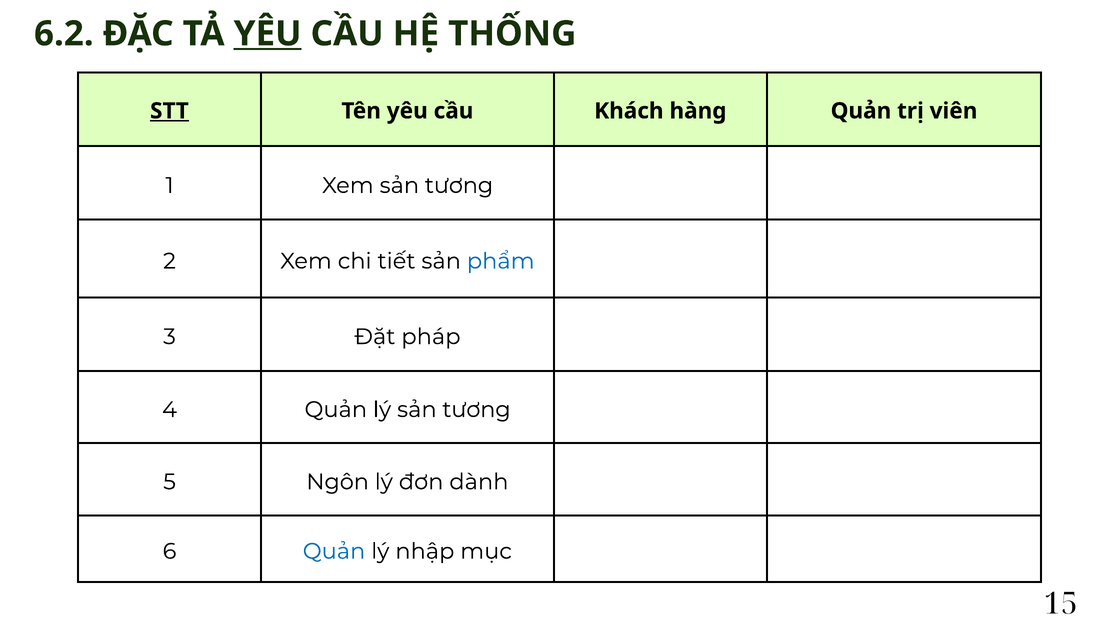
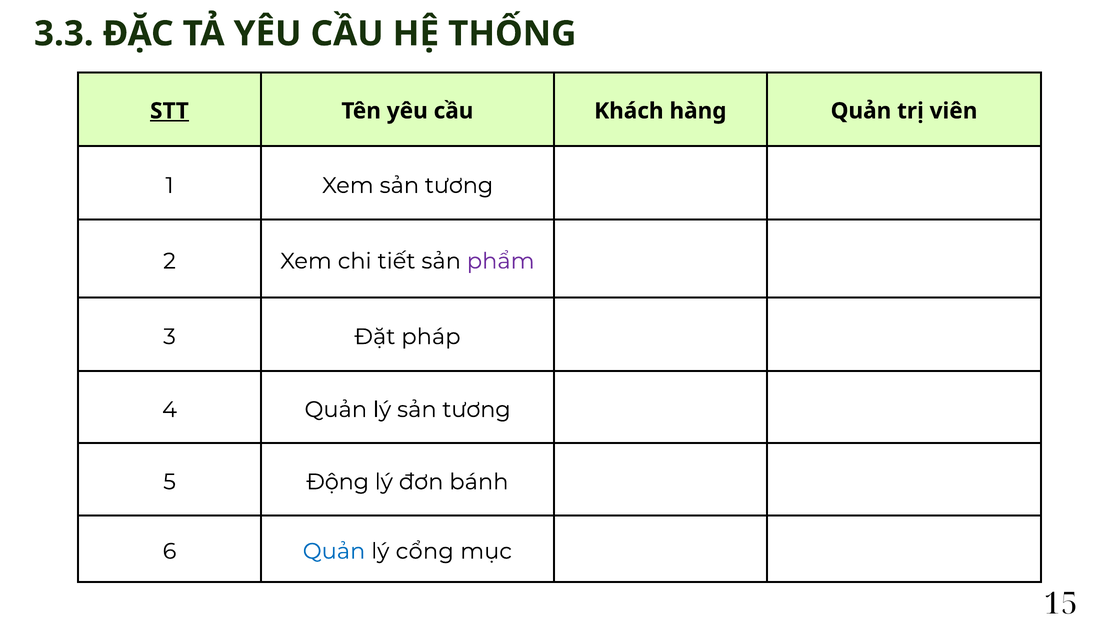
6.2: 6.2 -> 3.3
YÊU at (268, 34) underline: present -> none
phẩm colour: blue -> purple
Ngôn: Ngôn -> Động
dành: dành -> bánh
nhập: nhập -> cổng
